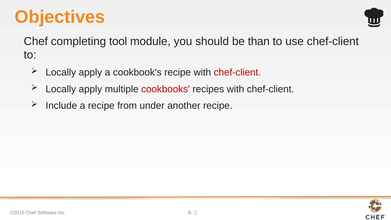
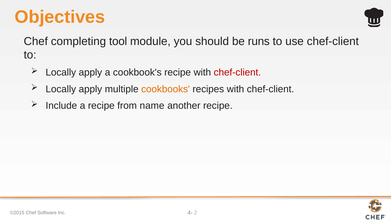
than: than -> runs
cookbooks colour: red -> orange
under: under -> name
